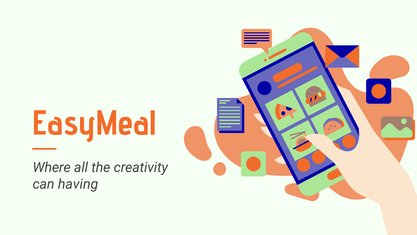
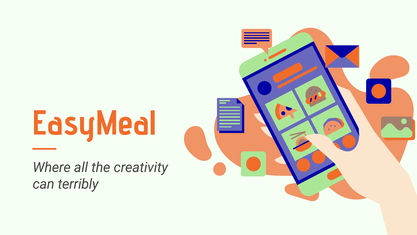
having: having -> terribly
